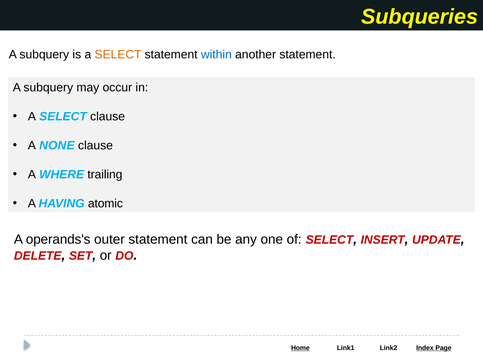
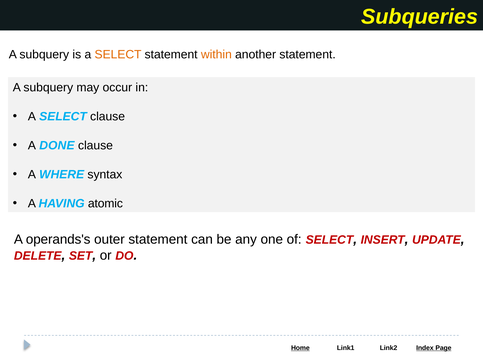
within colour: blue -> orange
NONE: NONE -> DONE
trailing: trailing -> syntax
